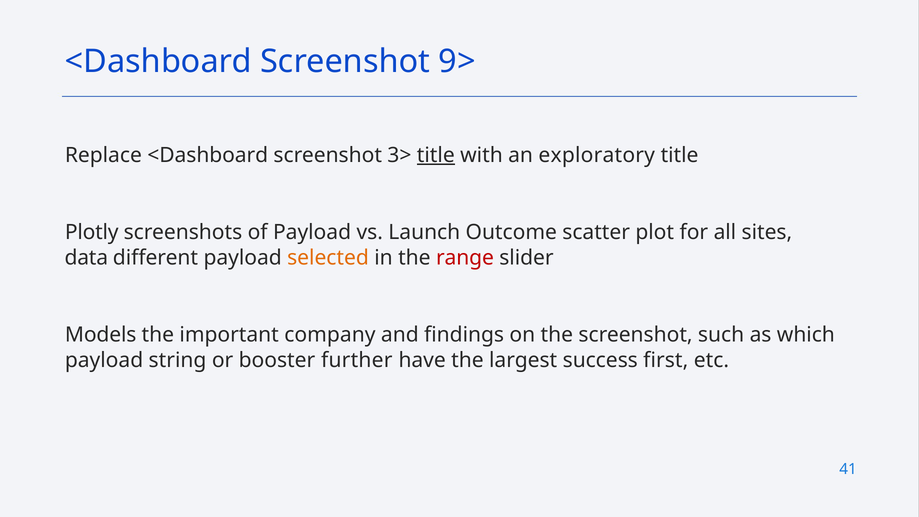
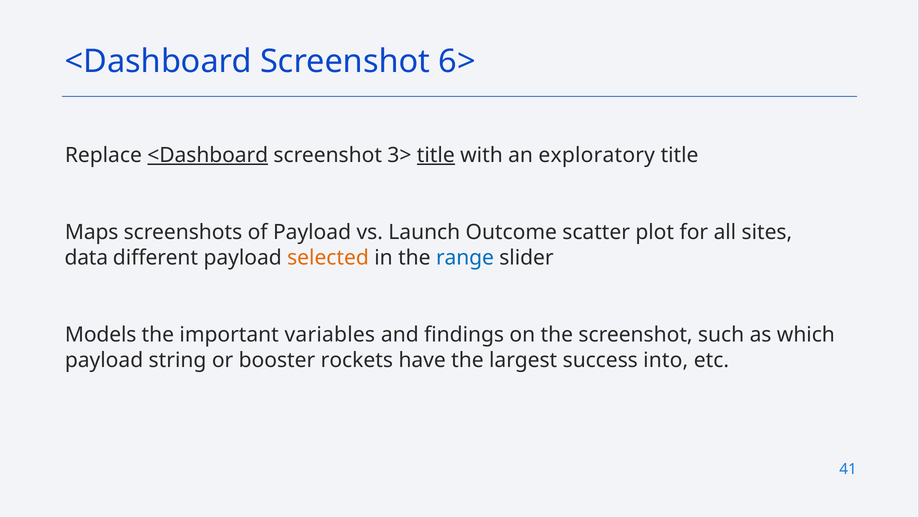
9>: 9> -> 6>
<Dashboard at (208, 155) underline: none -> present
Plotly: Plotly -> Maps
range colour: red -> blue
company: company -> variables
further: further -> rockets
first: first -> into
